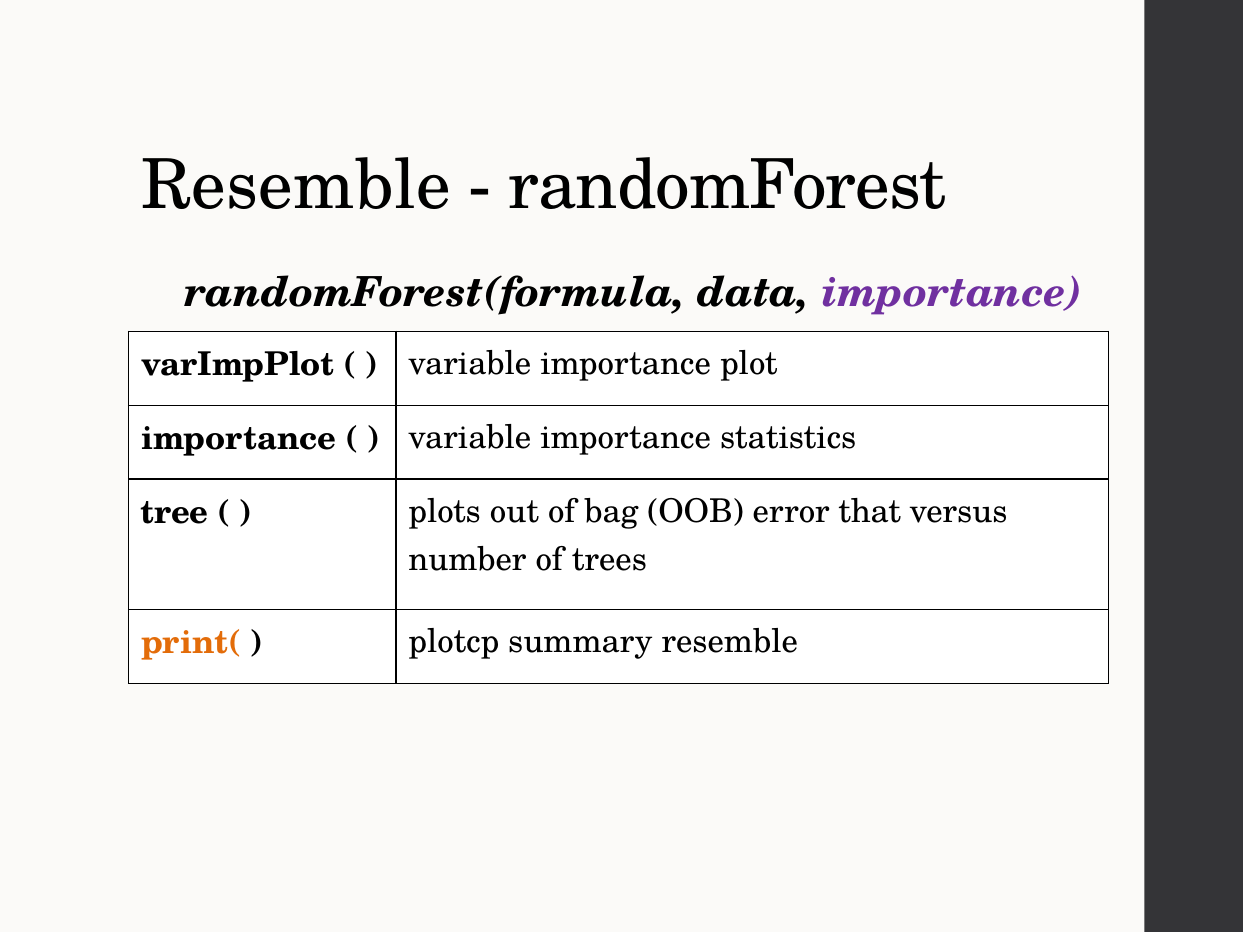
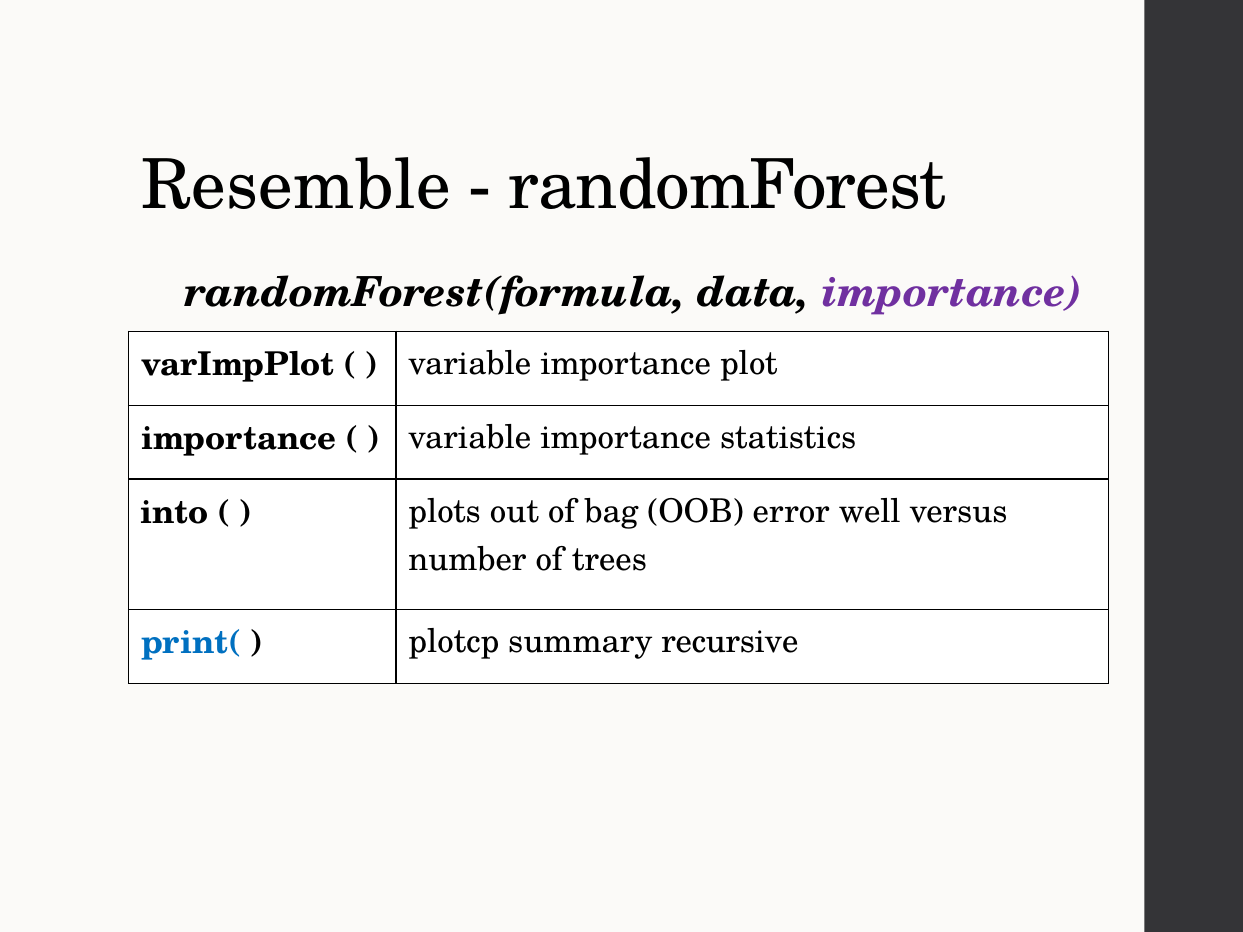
tree: tree -> into
that: that -> well
print( colour: orange -> blue
summary resemble: resemble -> recursive
